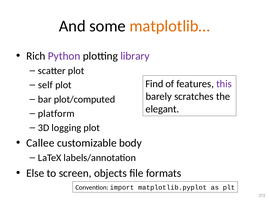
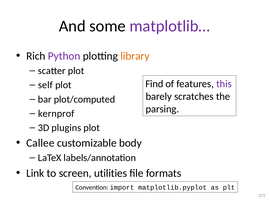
matplotlib… colour: orange -> purple
library colour: purple -> orange
elegant: elegant -> parsing
platform: platform -> kernprof
logging: logging -> plugins
Else: Else -> Link
objects: objects -> utilities
